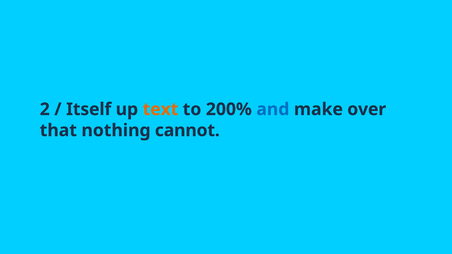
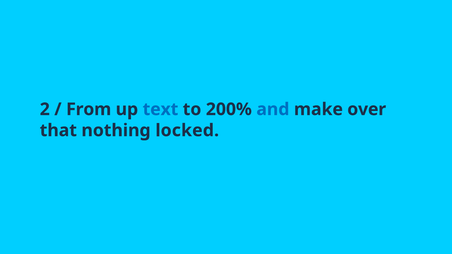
Itself: Itself -> From
text colour: orange -> blue
cannot: cannot -> locked
